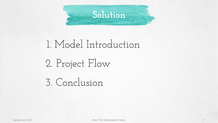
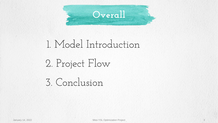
Solution: Solution -> Overall
